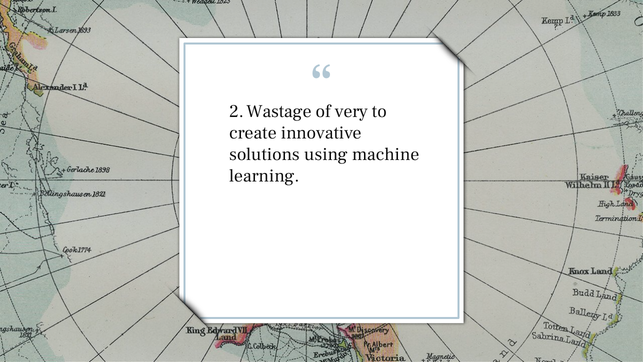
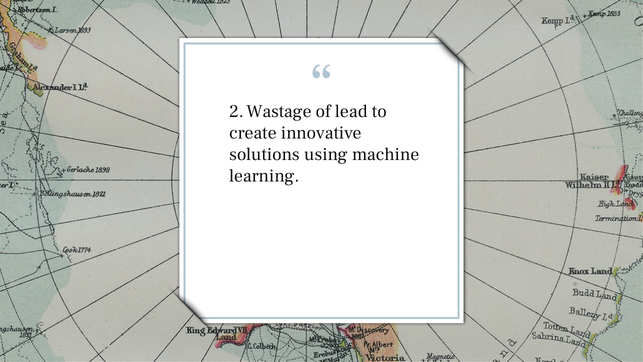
very: very -> lead
